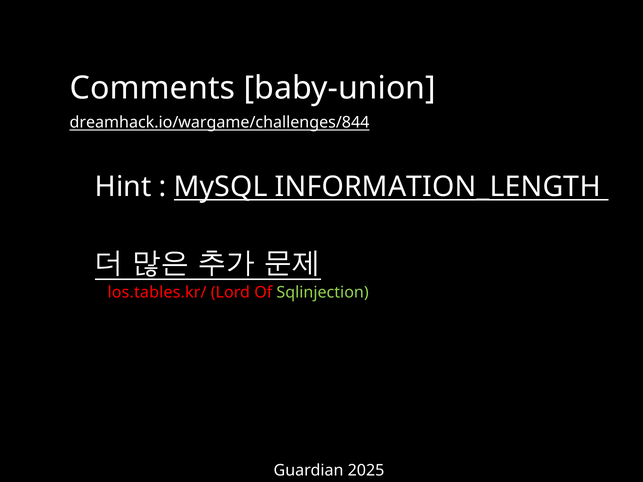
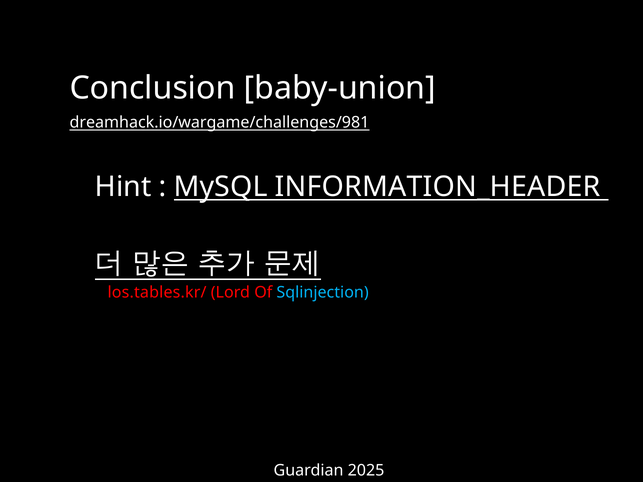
Comments: Comments -> Conclusion
dreamhack.io/wargame/challenges/844: dreamhack.io/wargame/challenges/844 -> dreamhack.io/wargame/challenges/981
INFORMATION_LENGTH: INFORMATION_LENGTH -> INFORMATION_HEADER
Sqlinjection colour: light green -> light blue
